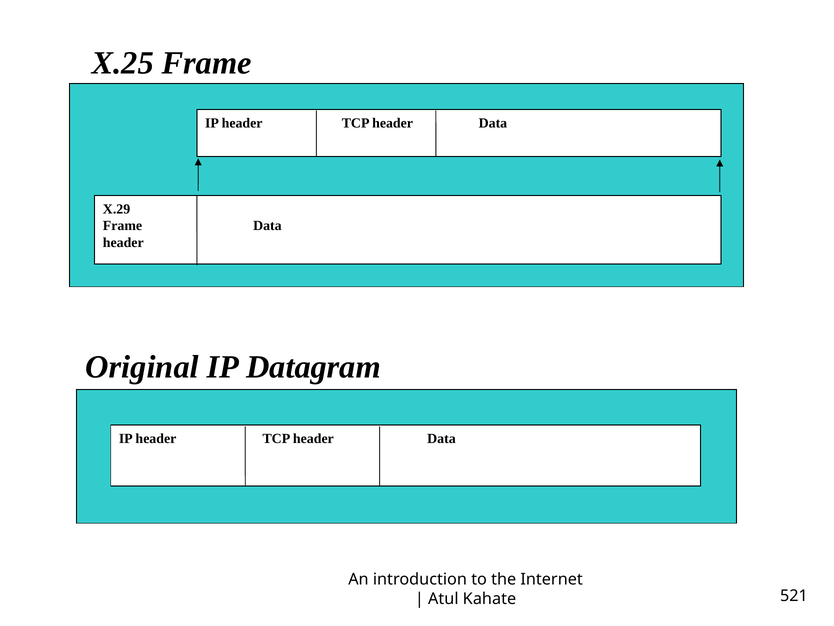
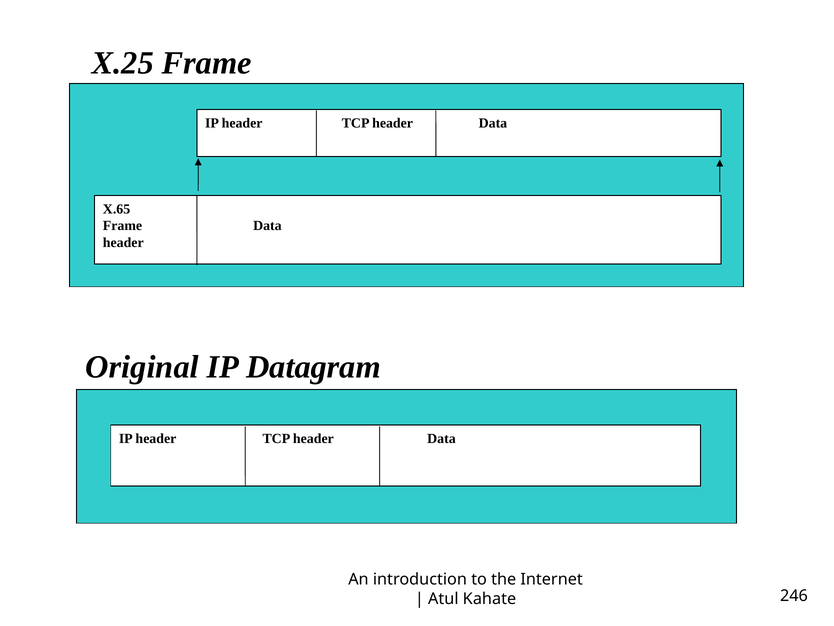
X.29: X.29 -> X.65
521: 521 -> 246
